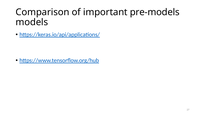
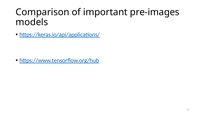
pre-models: pre-models -> pre-images
